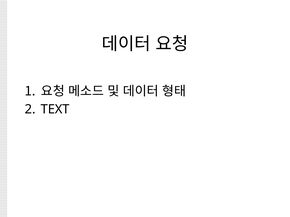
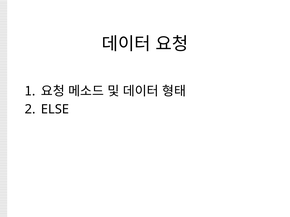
TEXT: TEXT -> ELSE
